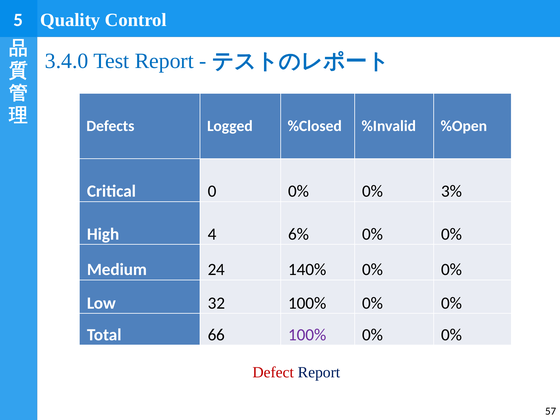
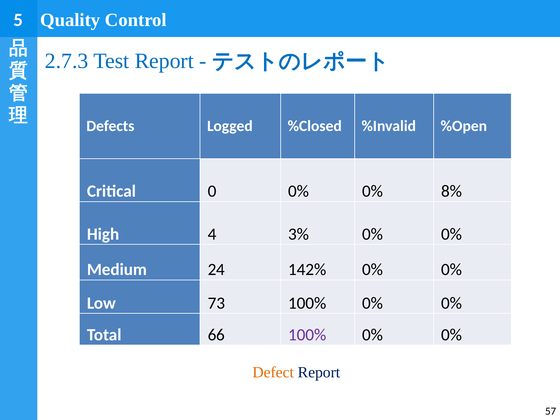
3.4.0: 3.4.0 -> 2.7.3
3%: 3% -> 8%
6%: 6% -> 3%
140%: 140% -> 142%
32: 32 -> 73
Defect colour: red -> orange
